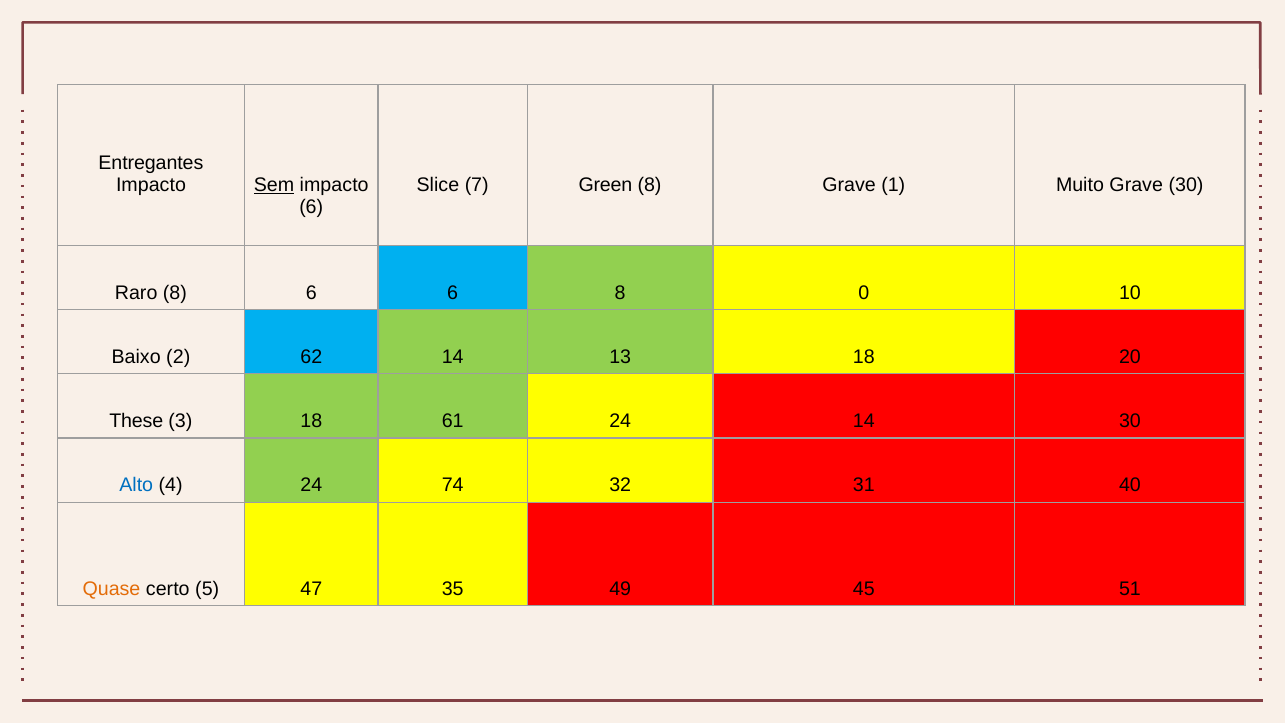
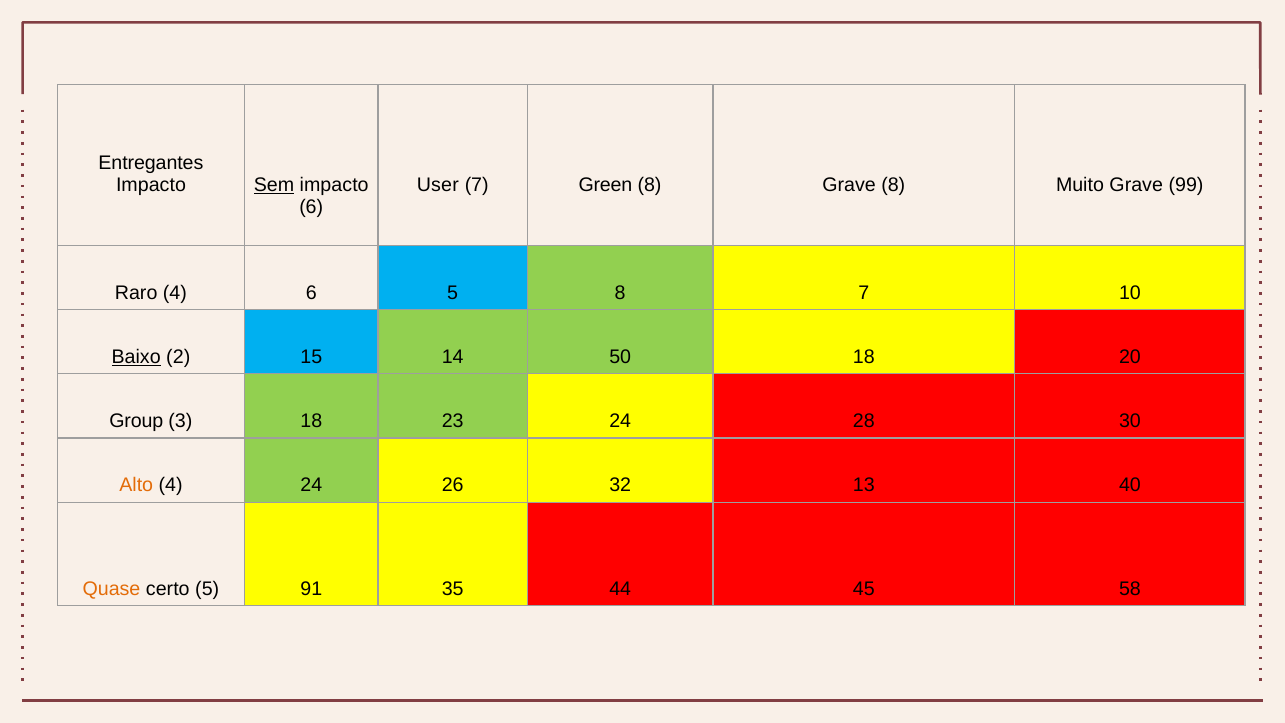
Slice: Slice -> User
Grave 1: 1 -> 8
Grave 30: 30 -> 99
Raro 8: 8 -> 4
6 6: 6 -> 5
8 0: 0 -> 7
Baixo underline: none -> present
62: 62 -> 15
13: 13 -> 50
These: These -> Group
61: 61 -> 23
24 14: 14 -> 28
Alto colour: blue -> orange
74: 74 -> 26
31: 31 -> 13
47: 47 -> 91
49: 49 -> 44
51: 51 -> 58
